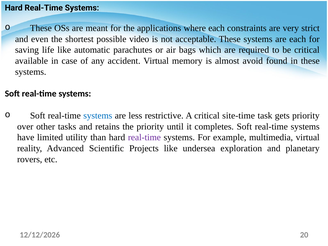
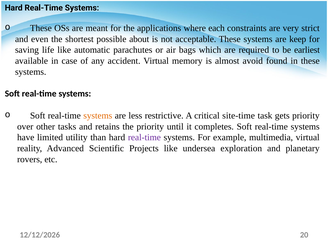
video: video -> about
are each: each -> keep
be critical: critical -> earliest
systems at (98, 116) colour: blue -> orange
